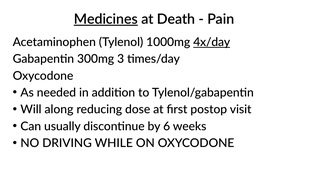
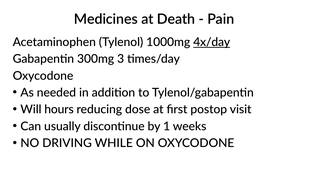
Medicines underline: present -> none
along: along -> hours
6: 6 -> 1
